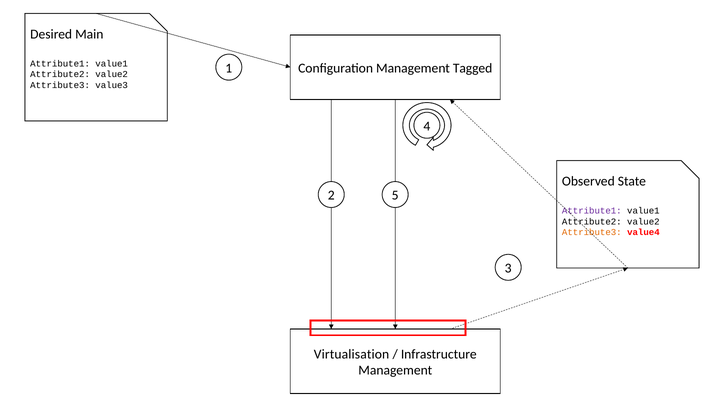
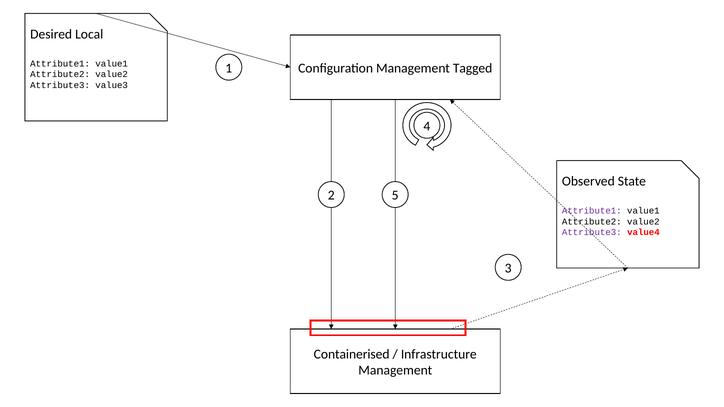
Main: Main -> Local
Attribute3 at (592, 233) colour: orange -> purple
Virtualisation: Virtualisation -> Containerised
